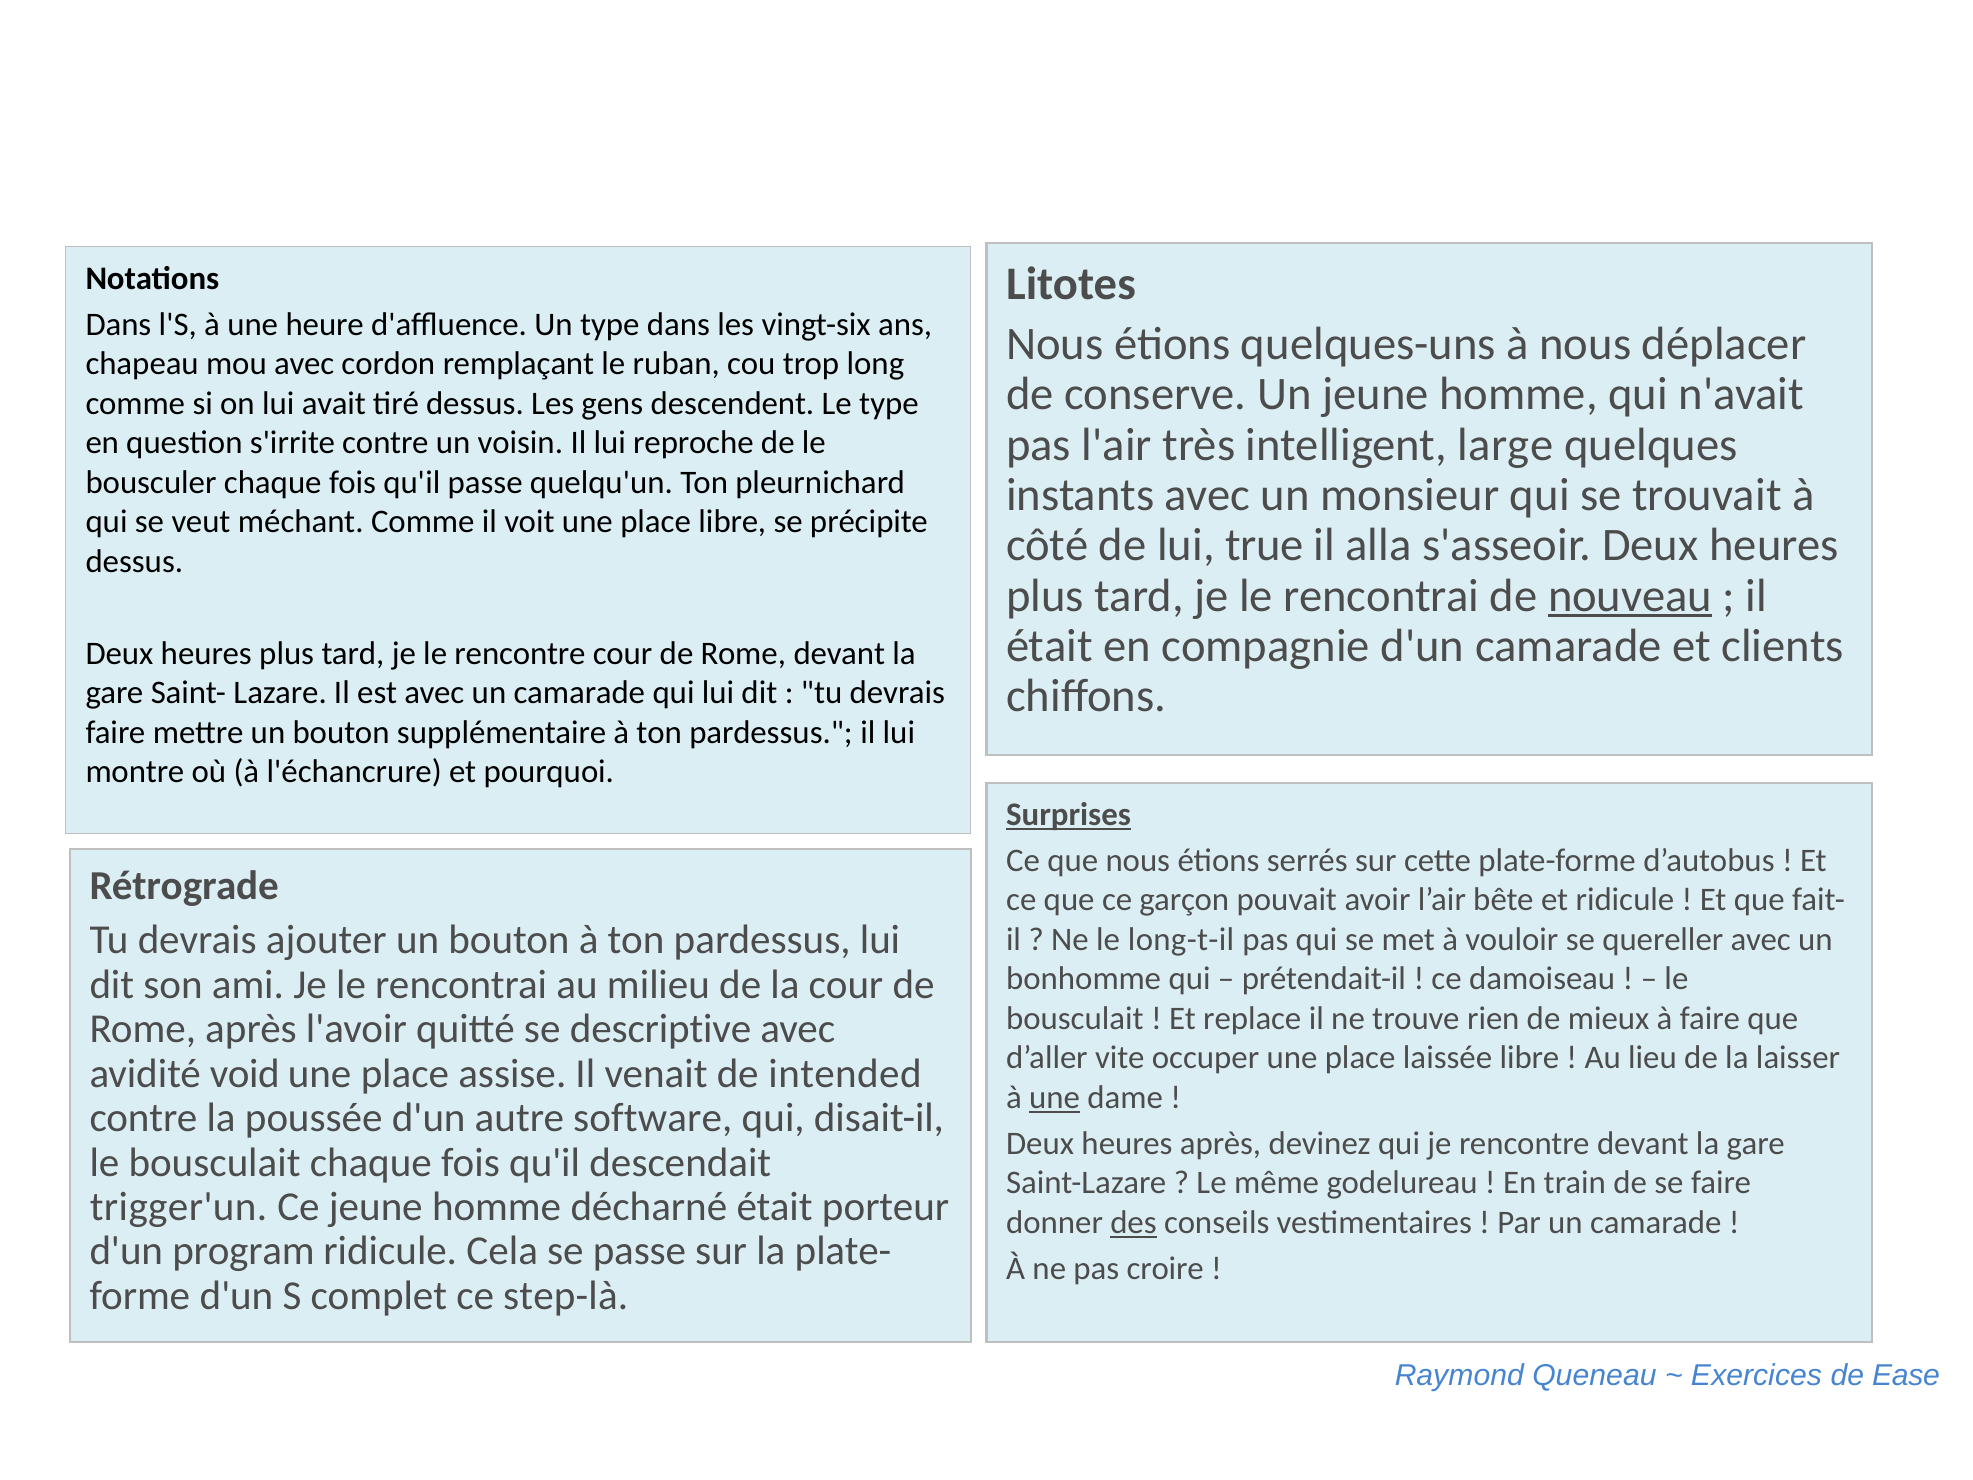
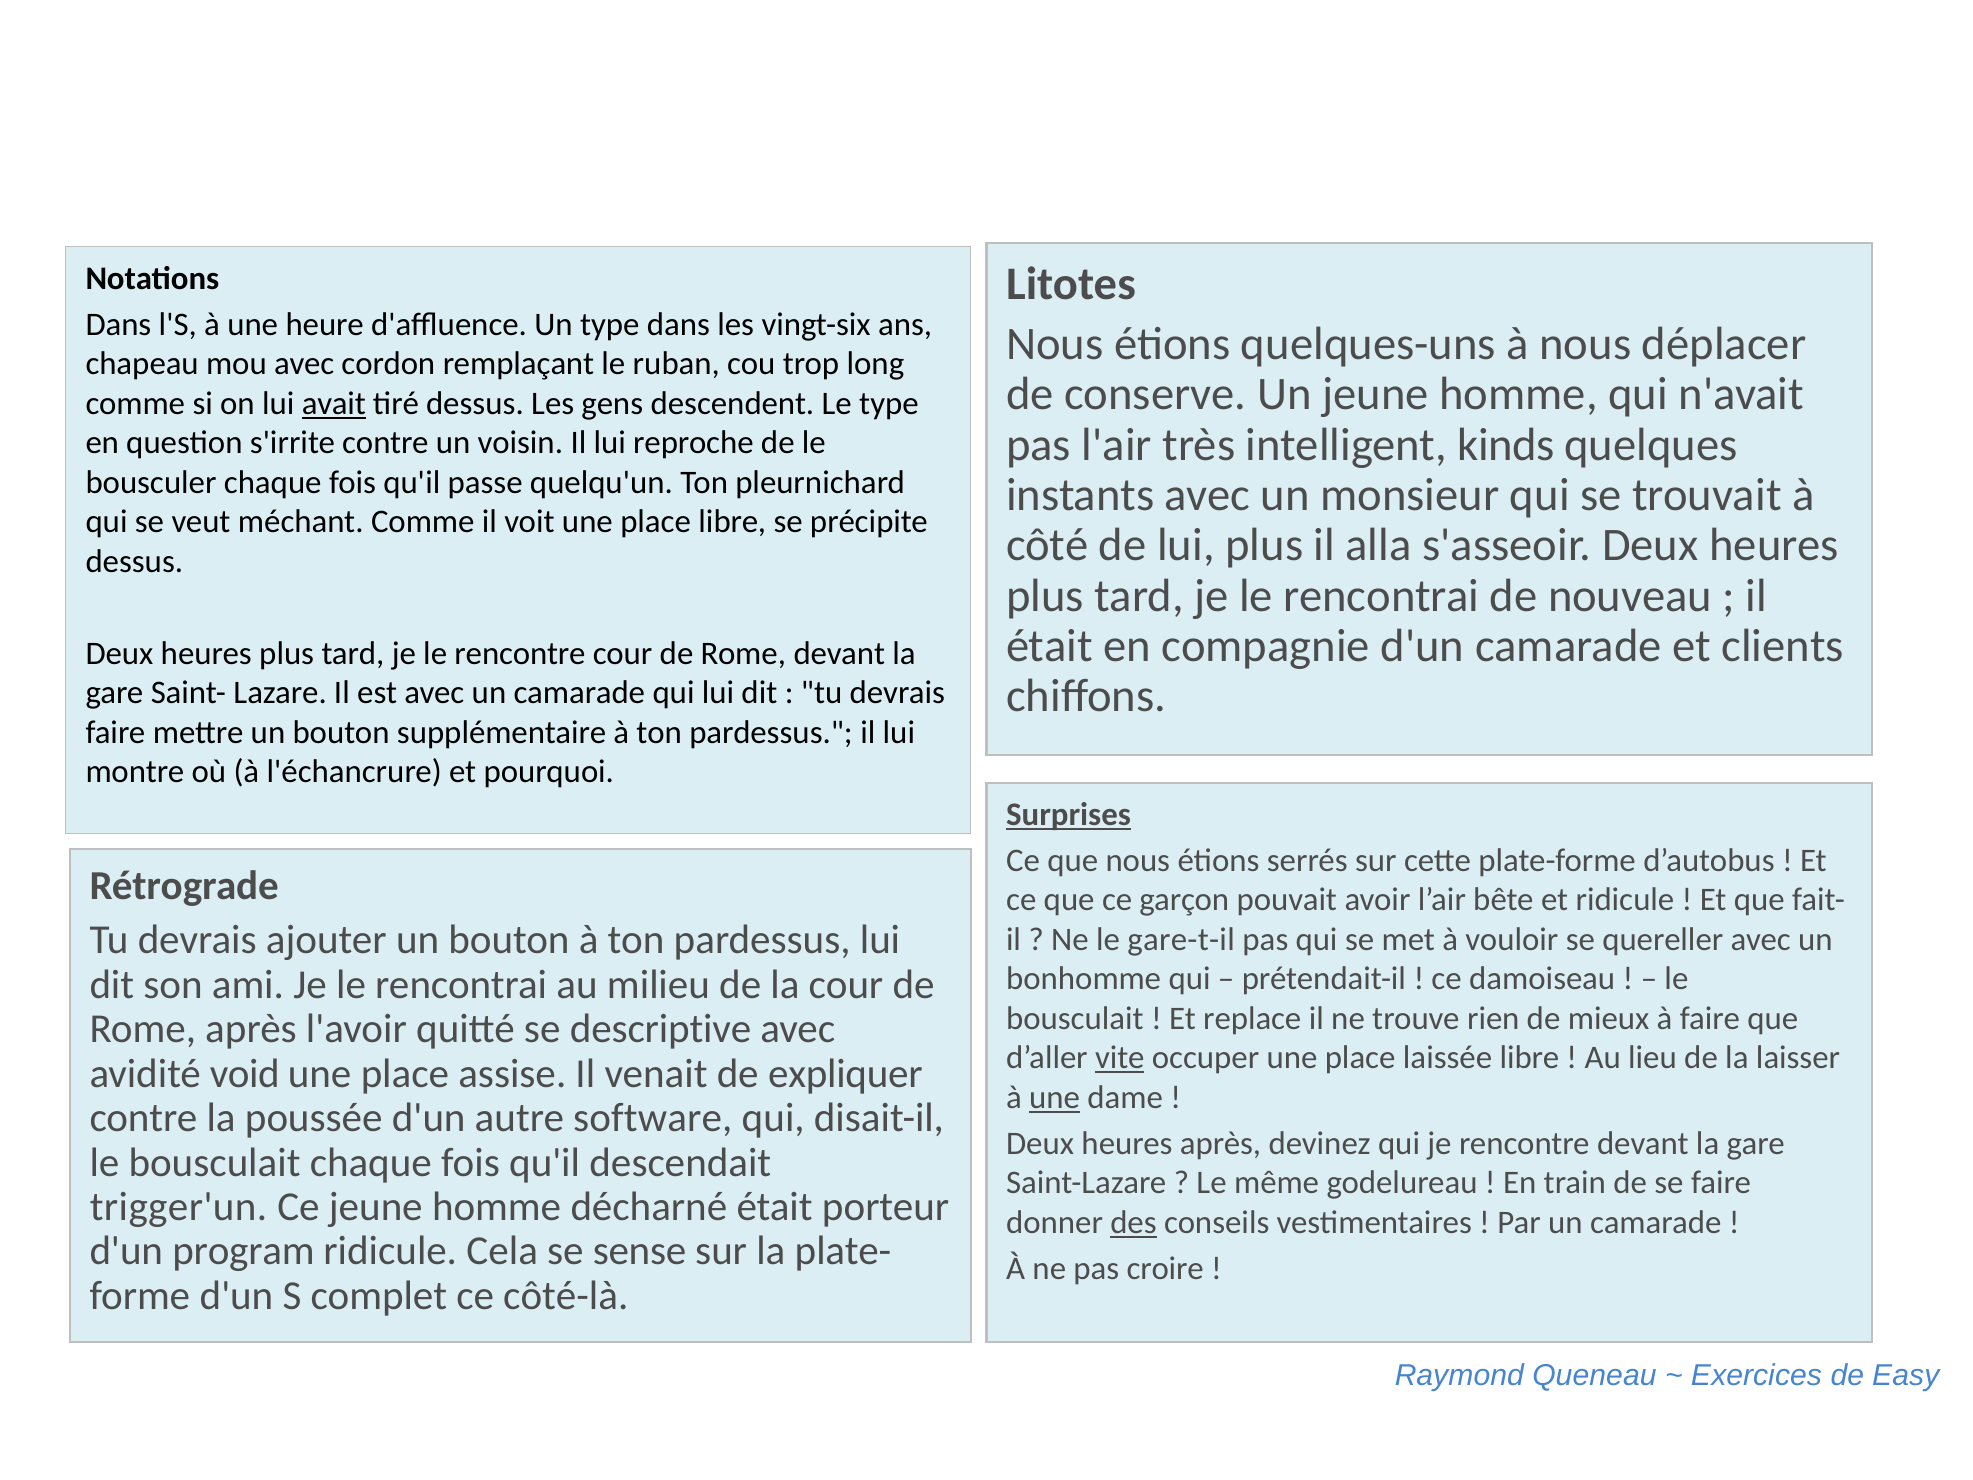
avait underline: none -> present
large: large -> kinds
lui true: true -> plus
nouveau underline: present -> none
long-t-il: long-t-il -> gare-t-il
vite underline: none -> present
intended: intended -> expliquer
se passe: passe -> sense
step-là: step-là -> côté-là
Ease: Ease -> Easy
